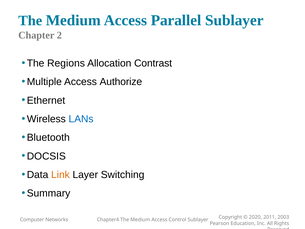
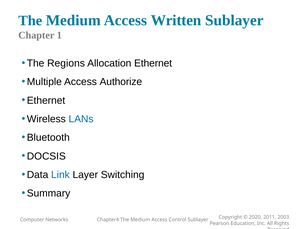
Parallel: Parallel -> Written
2: 2 -> 1
Allocation Contrast: Contrast -> Ethernet
Link colour: orange -> blue
